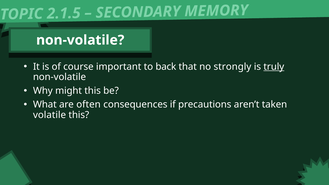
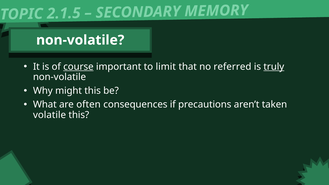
course underline: none -> present
back: back -> limit
strongly: strongly -> referred
